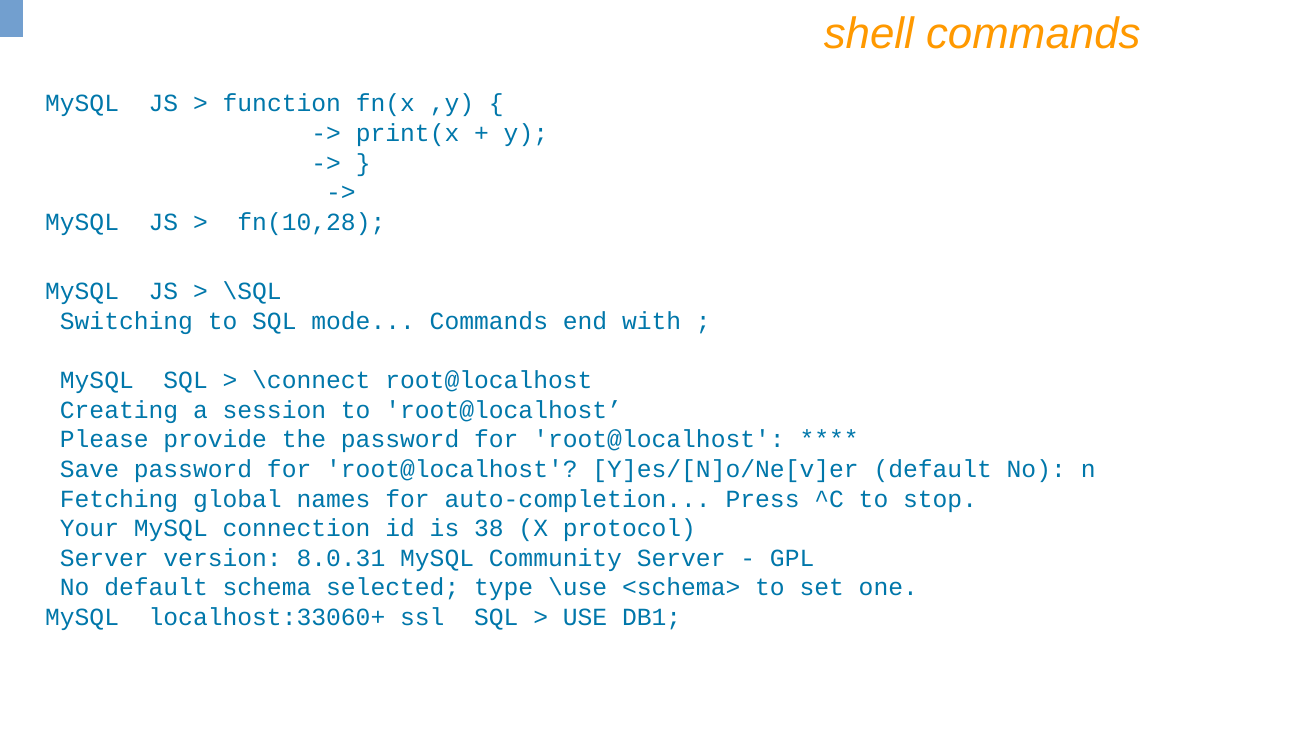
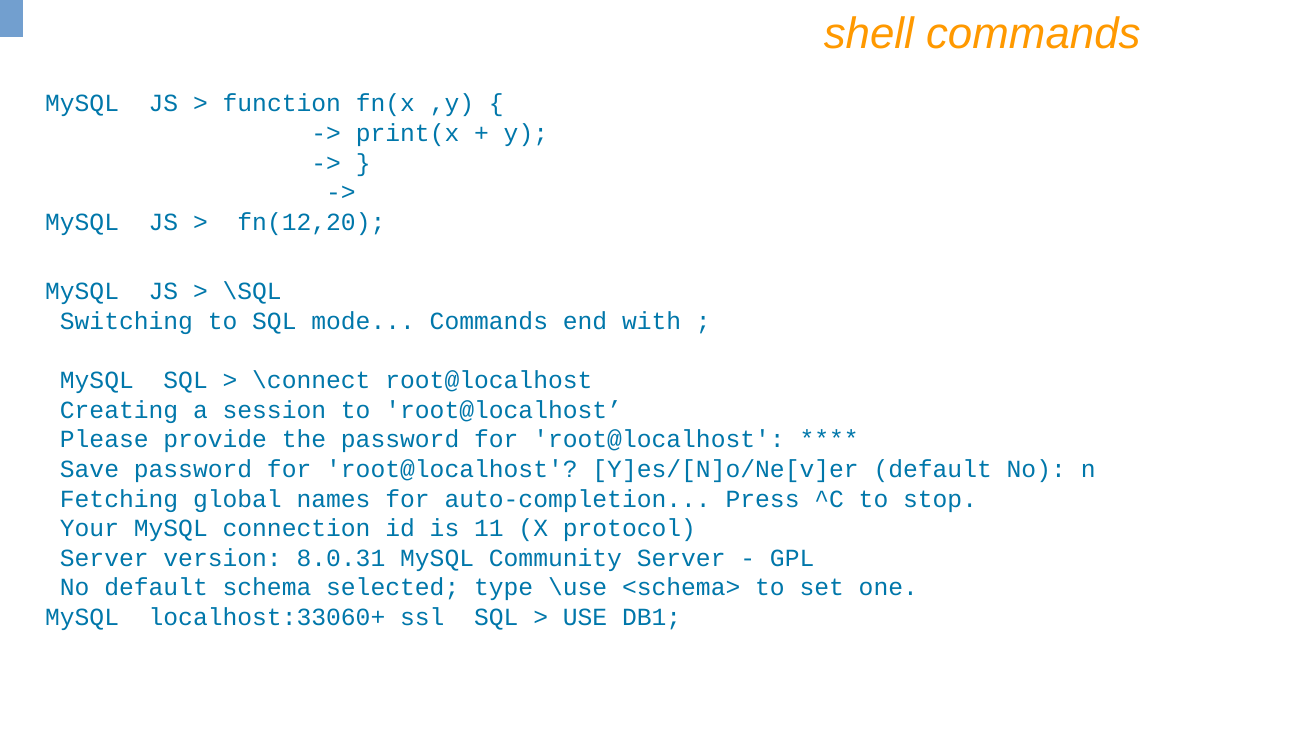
fn(10,28: fn(10,28 -> fn(12,20
38: 38 -> 11
